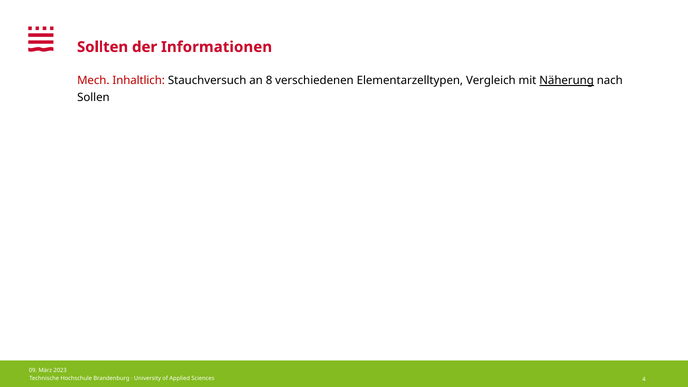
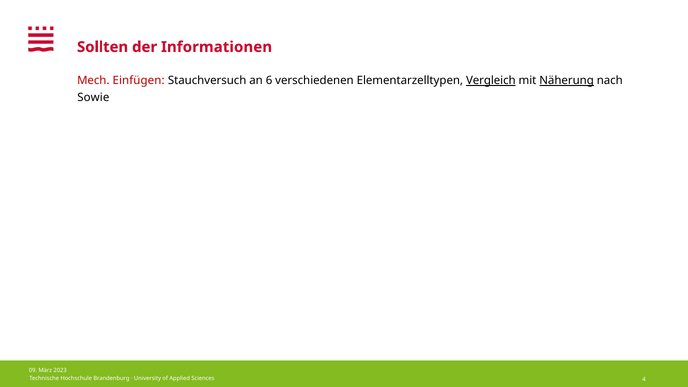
Inhaltlich: Inhaltlich -> Einfügen
8: 8 -> 6
Vergleich underline: none -> present
Sollen: Sollen -> Sowie
